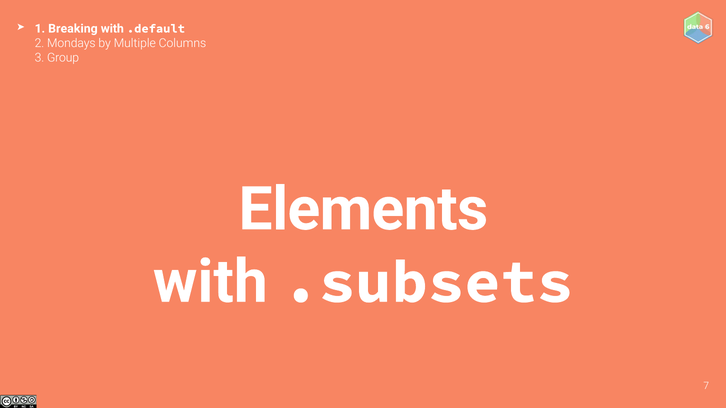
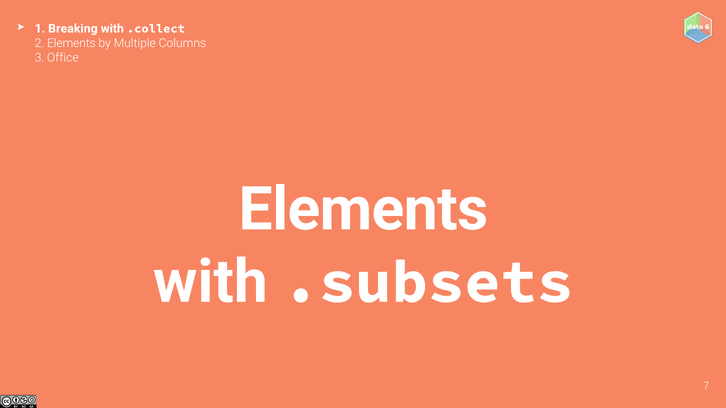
.default: .default -> .collect
2 Mondays: Mondays -> Elements
Group: Group -> Office
